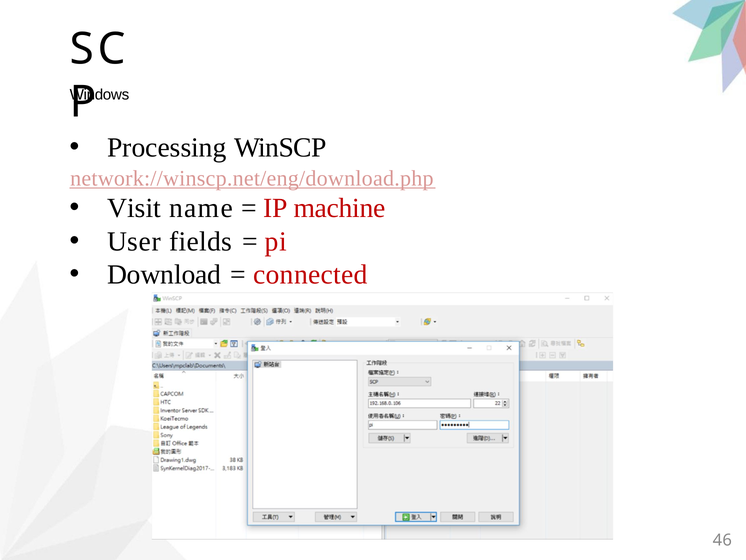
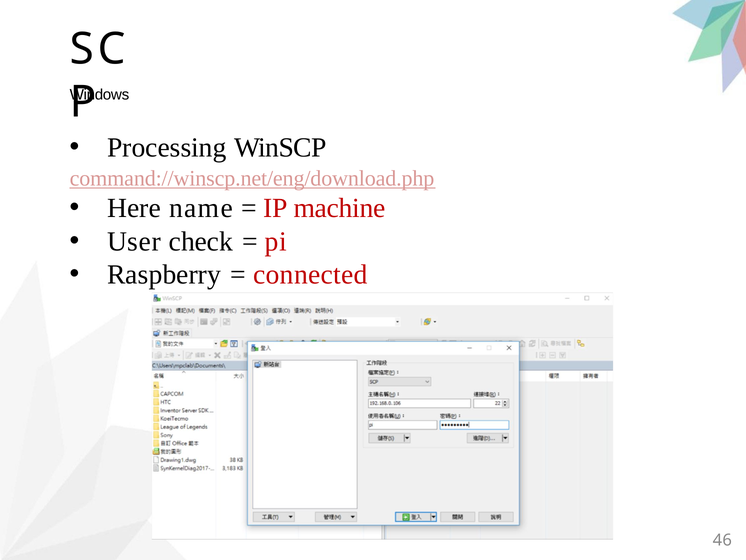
network://winscp.net/eng/download.php: network://winscp.net/eng/download.php -> command://winscp.net/eng/download.php
Visit: Visit -> Here
fields: fields -> check
Download: Download -> Raspberry
